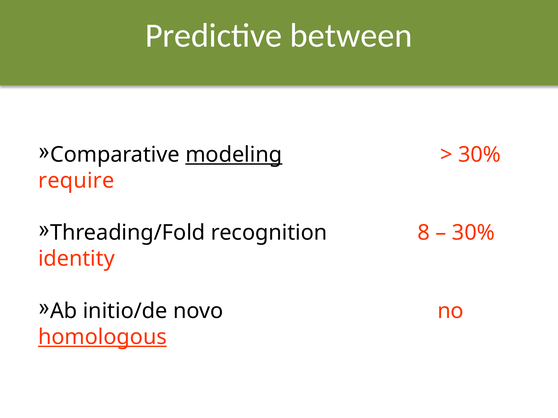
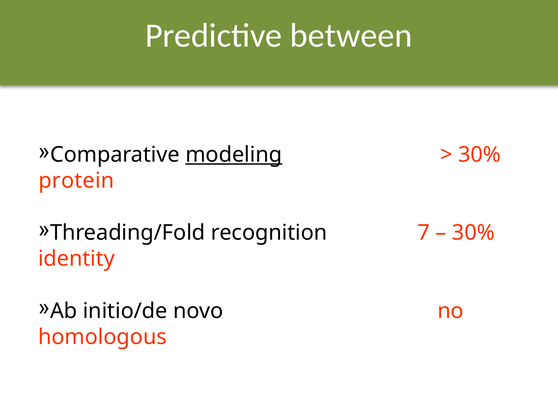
require: require -> protein
8: 8 -> 7
homologous underline: present -> none
